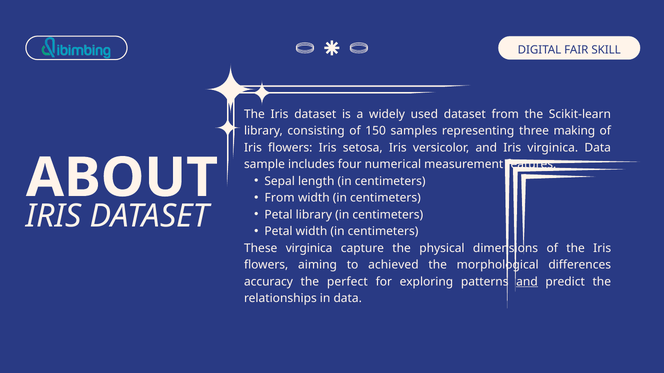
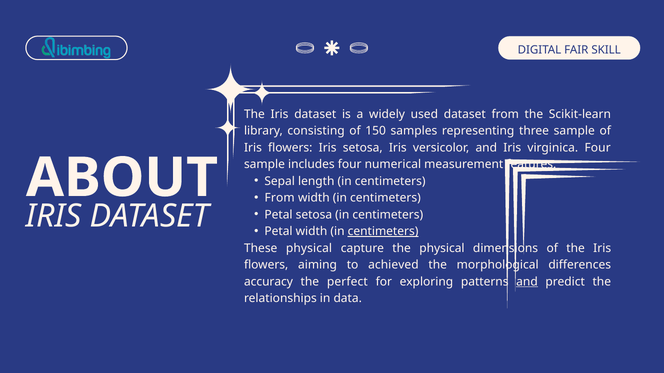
three making: making -> sample
virginica Data: Data -> Four
Petal library: library -> setosa
centimeters at (383, 232) underline: none -> present
These virginica: virginica -> physical
